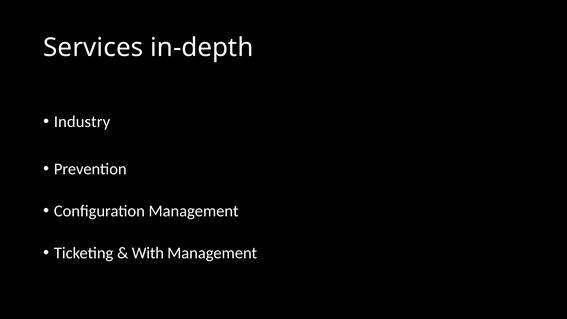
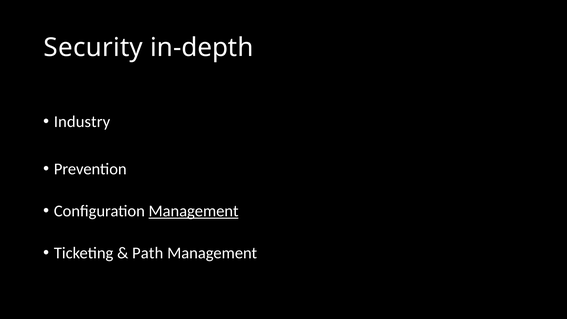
Services: Services -> Security
Management at (194, 211) underline: none -> present
With: With -> Path
